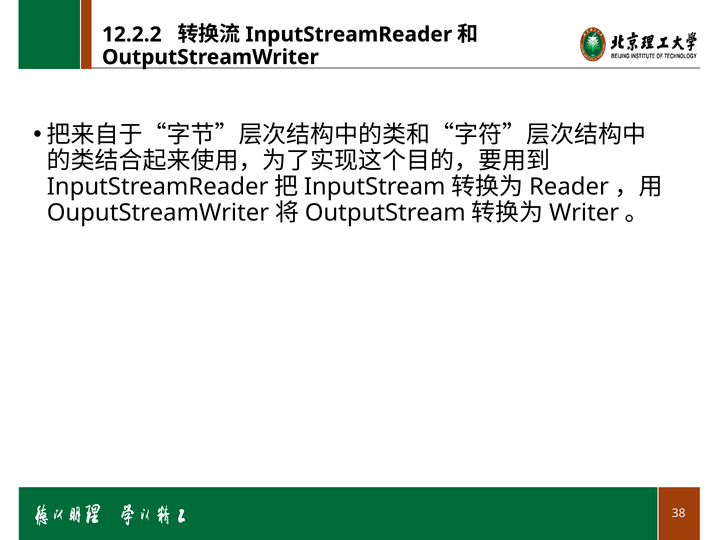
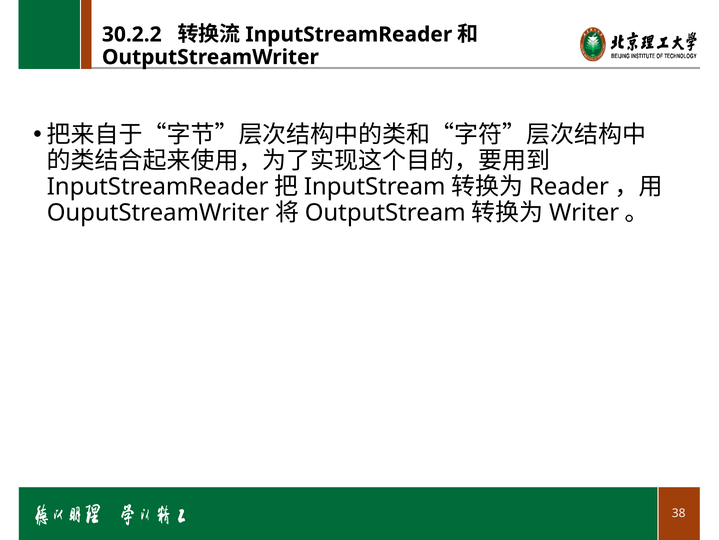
12.2.2: 12.2.2 -> 30.2.2
